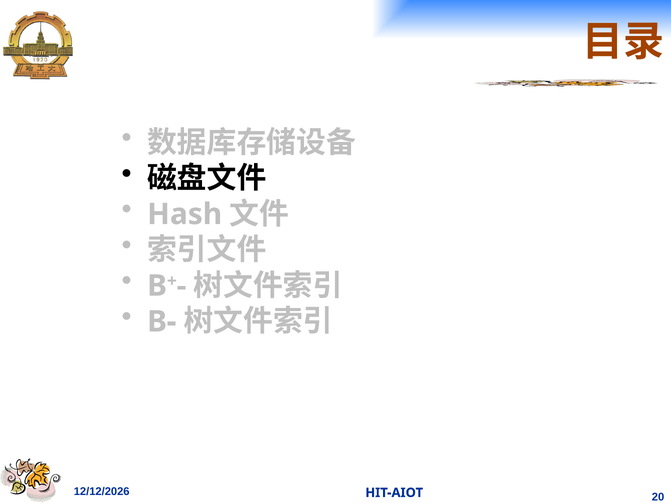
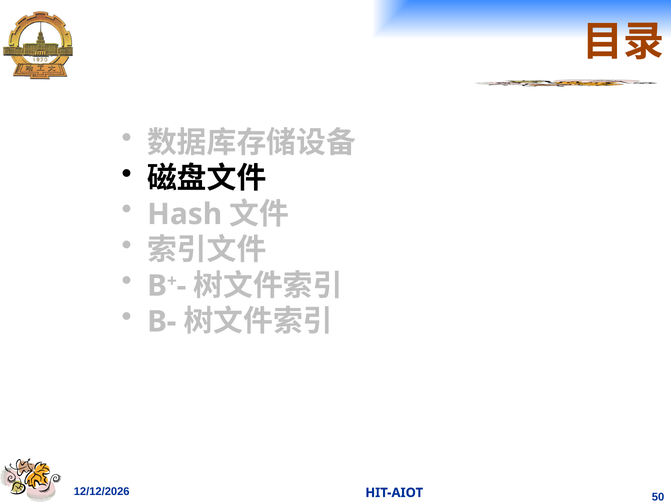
20: 20 -> 50
